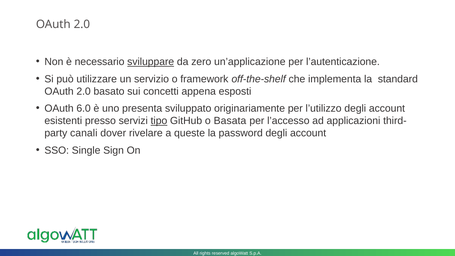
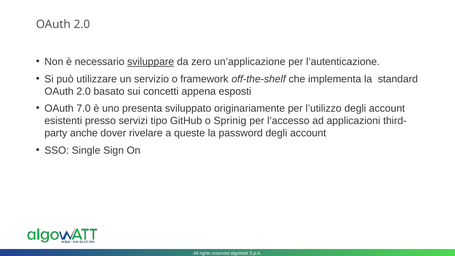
6.0: 6.0 -> 7.0
tipo underline: present -> none
Basata: Basata -> Sprinig
canali: canali -> anche
